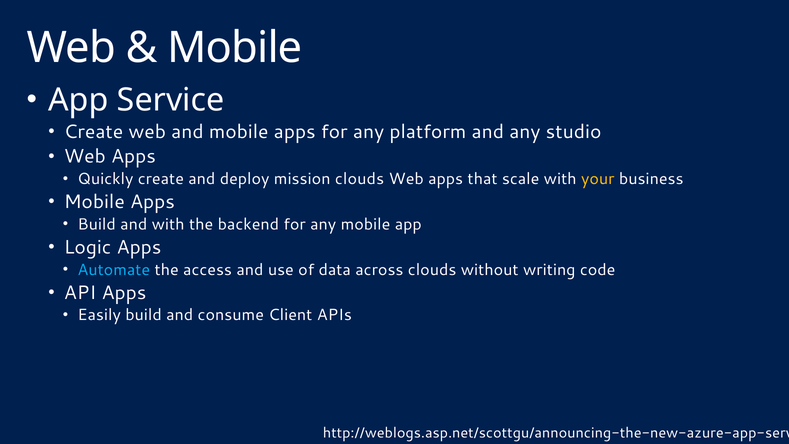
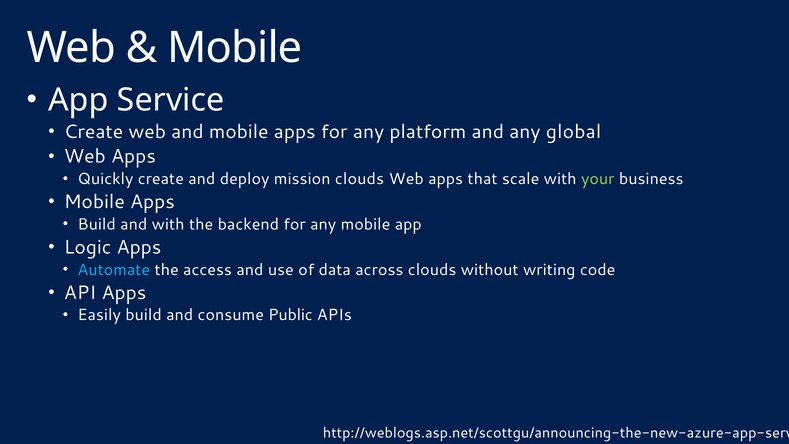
studio: studio -> global
your colour: yellow -> light green
Client: Client -> Public
